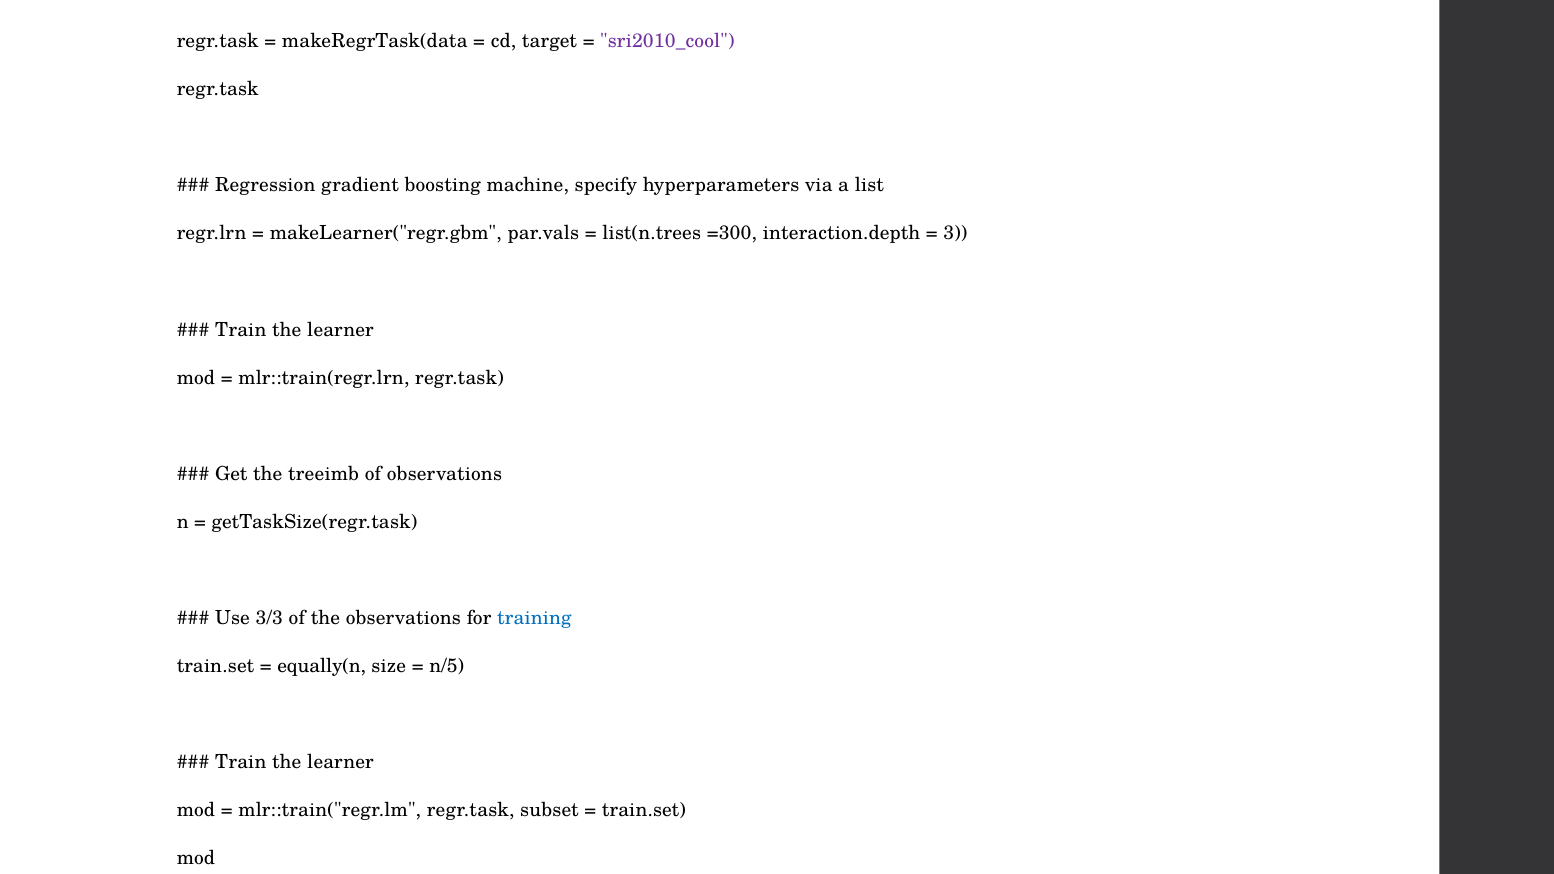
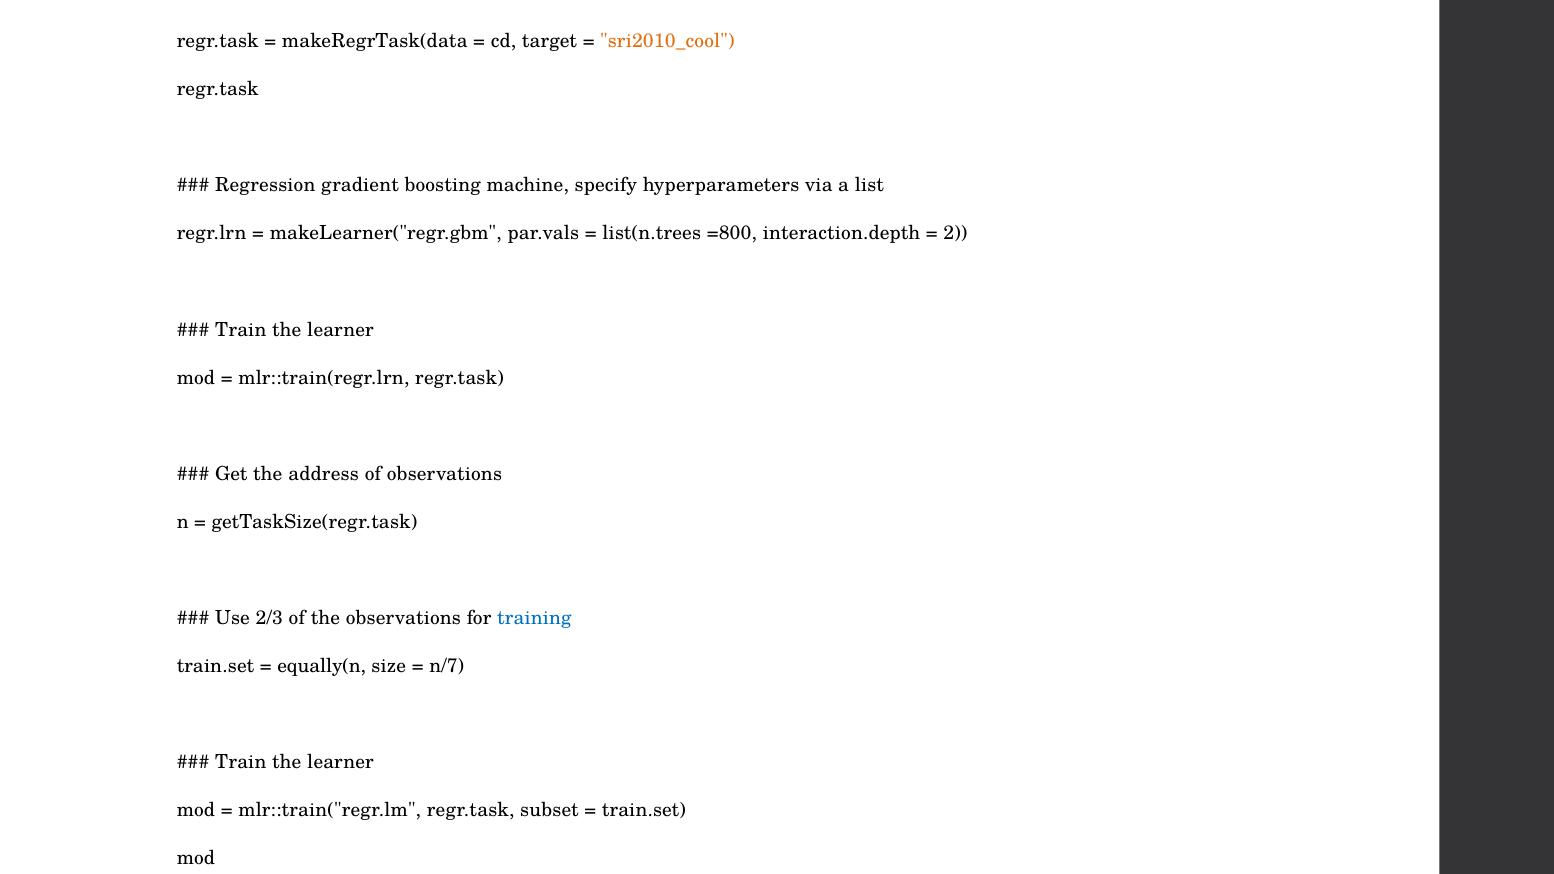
sri2010_cool colour: purple -> orange
=300: =300 -> =800
3: 3 -> 2
treeimb: treeimb -> address
3/3: 3/3 -> 2/3
n/5: n/5 -> n/7
